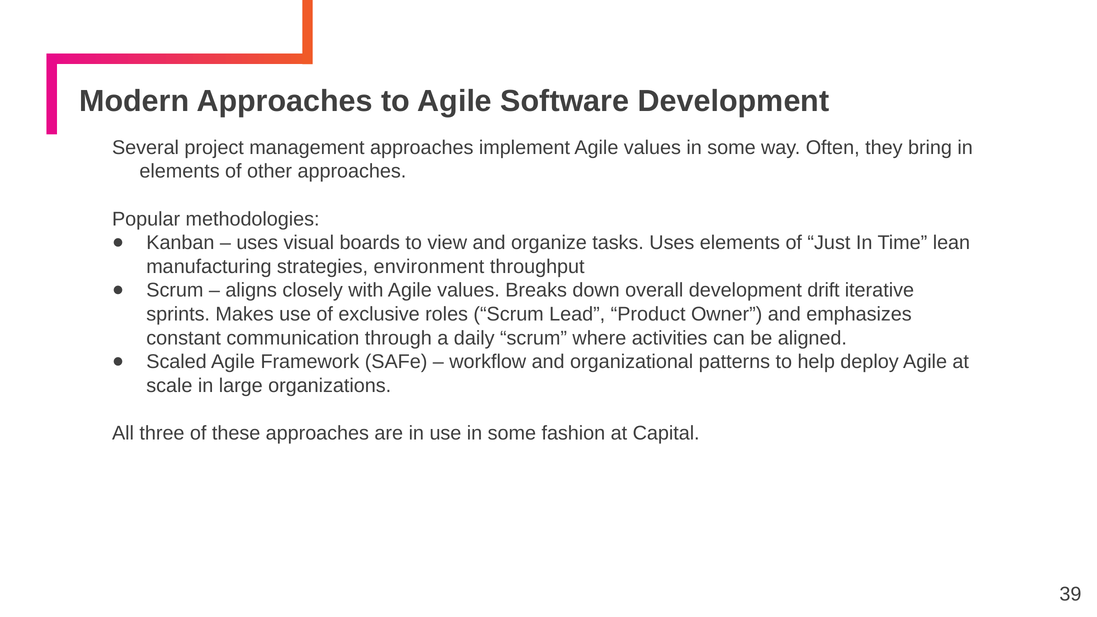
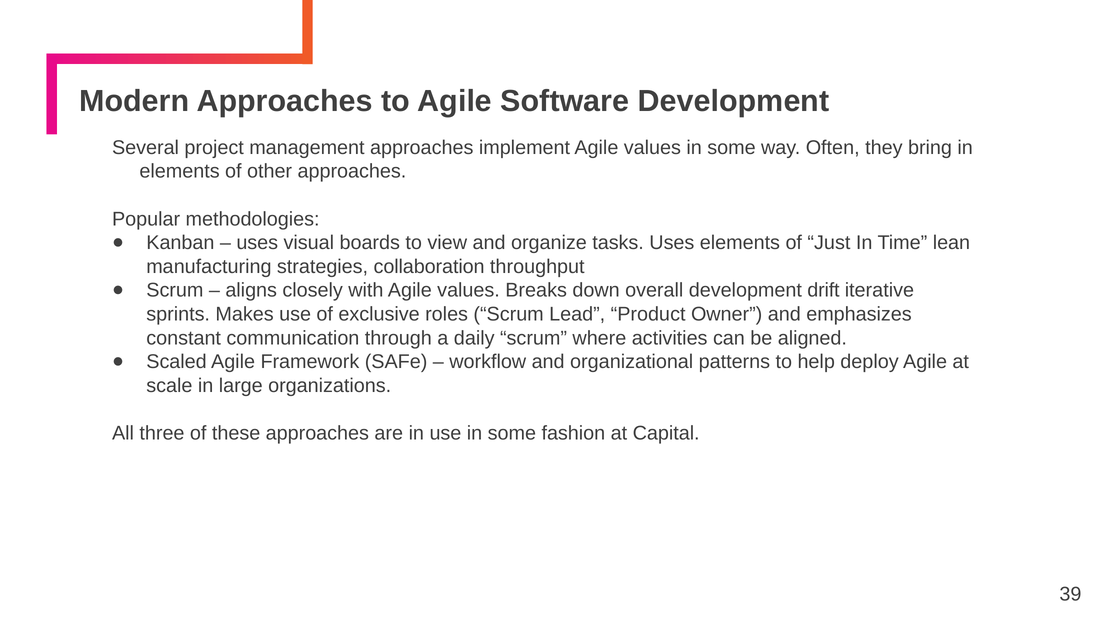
environment: environment -> collaboration
